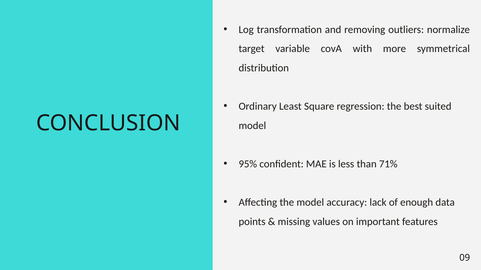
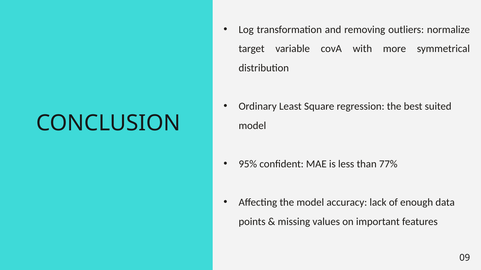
71%: 71% -> 77%
